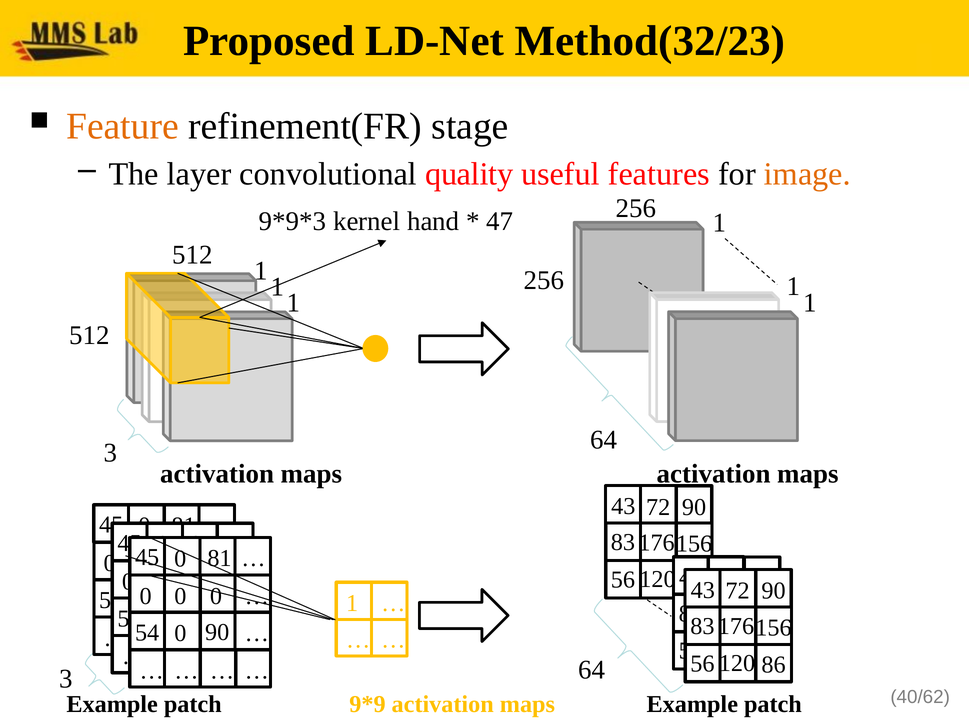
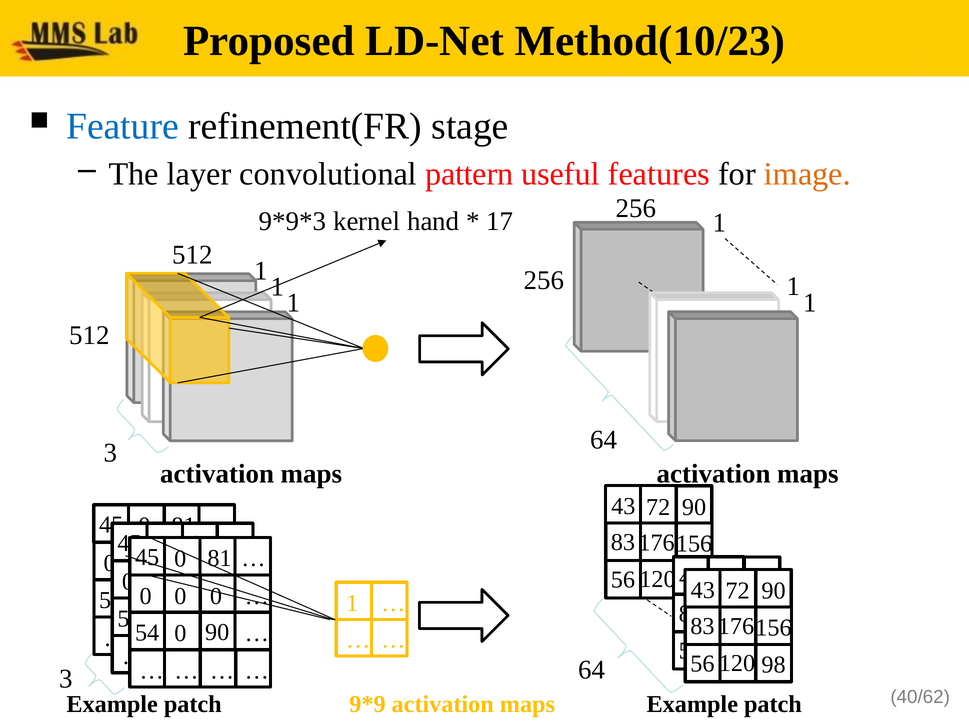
Method(32/23: Method(32/23 -> Method(10/23
Feature colour: orange -> blue
quality: quality -> pattern
47: 47 -> 17
86: 86 -> 98
